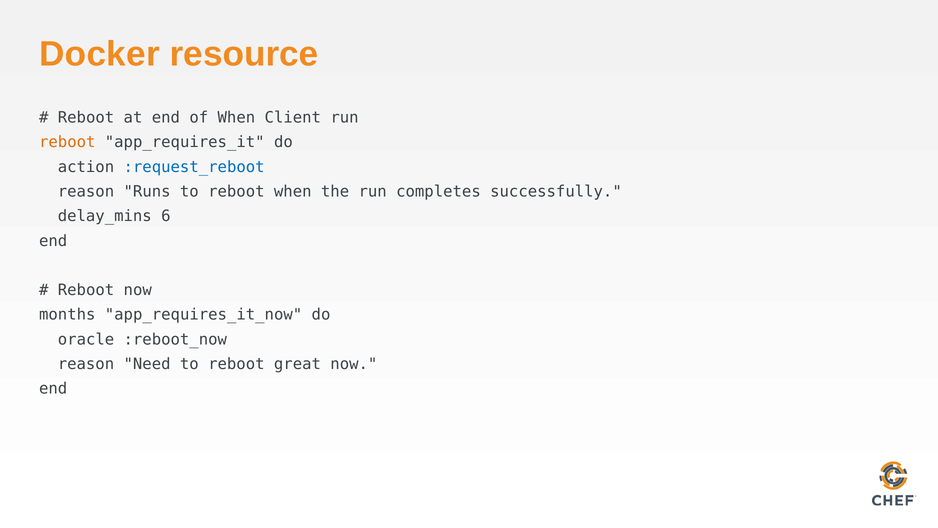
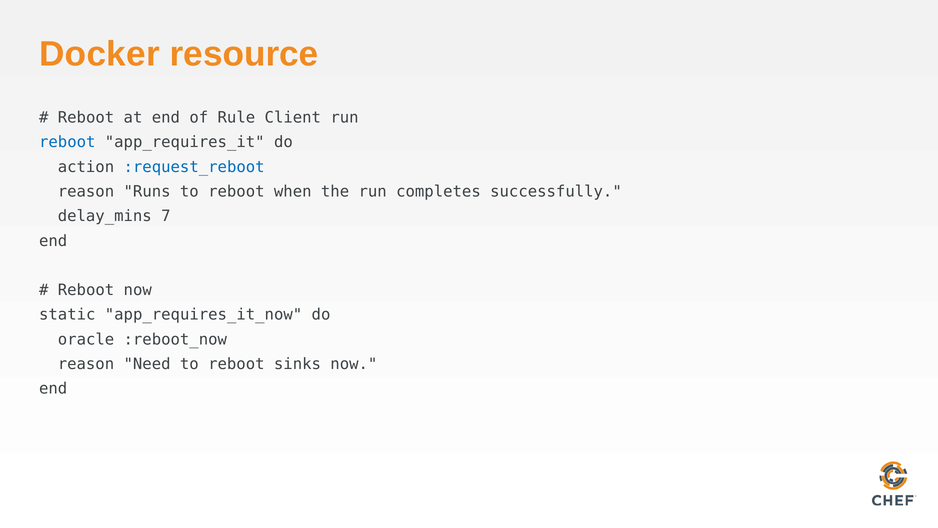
of When: When -> Rule
reboot at (67, 142) colour: orange -> blue
6: 6 -> 7
months: months -> static
great: great -> sinks
